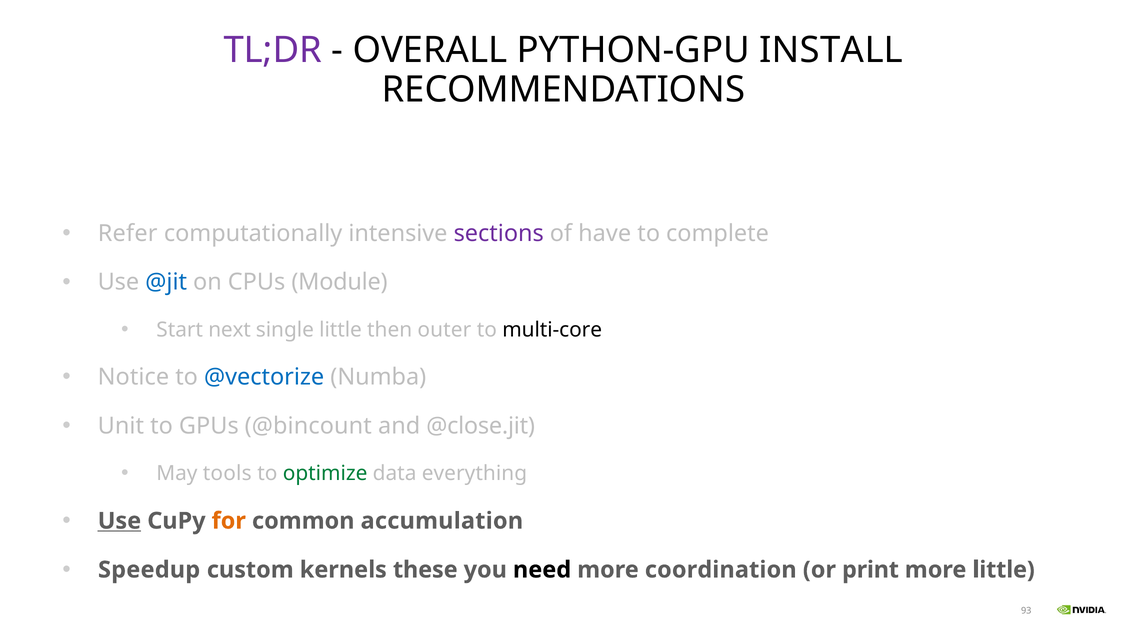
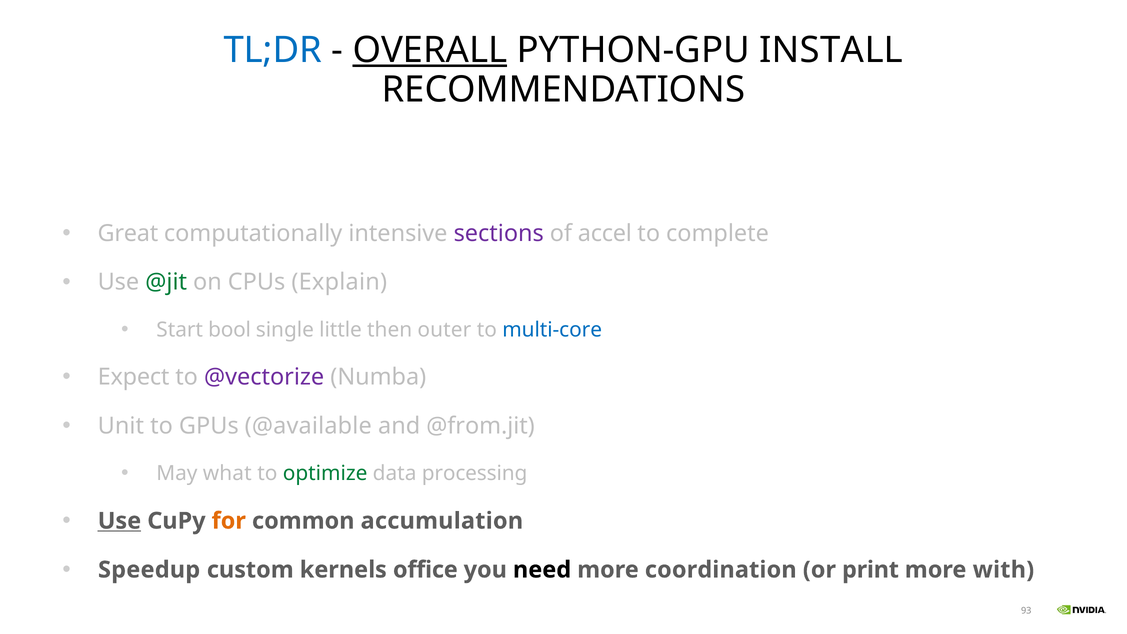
TL;DR colour: purple -> blue
OVERALL underline: none -> present
Refer: Refer -> Great
have: have -> accel
@jit colour: blue -> green
Module: Module -> Explain
next: next -> bool
multi-core colour: black -> blue
Notice: Notice -> Expect
@vectorize colour: blue -> purple
@bincount: @bincount -> @available
@close.jit: @close.jit -> @from.jit
tools: tools -> what
everything: everything -> processing
these: these -> office
more little: little -> with
